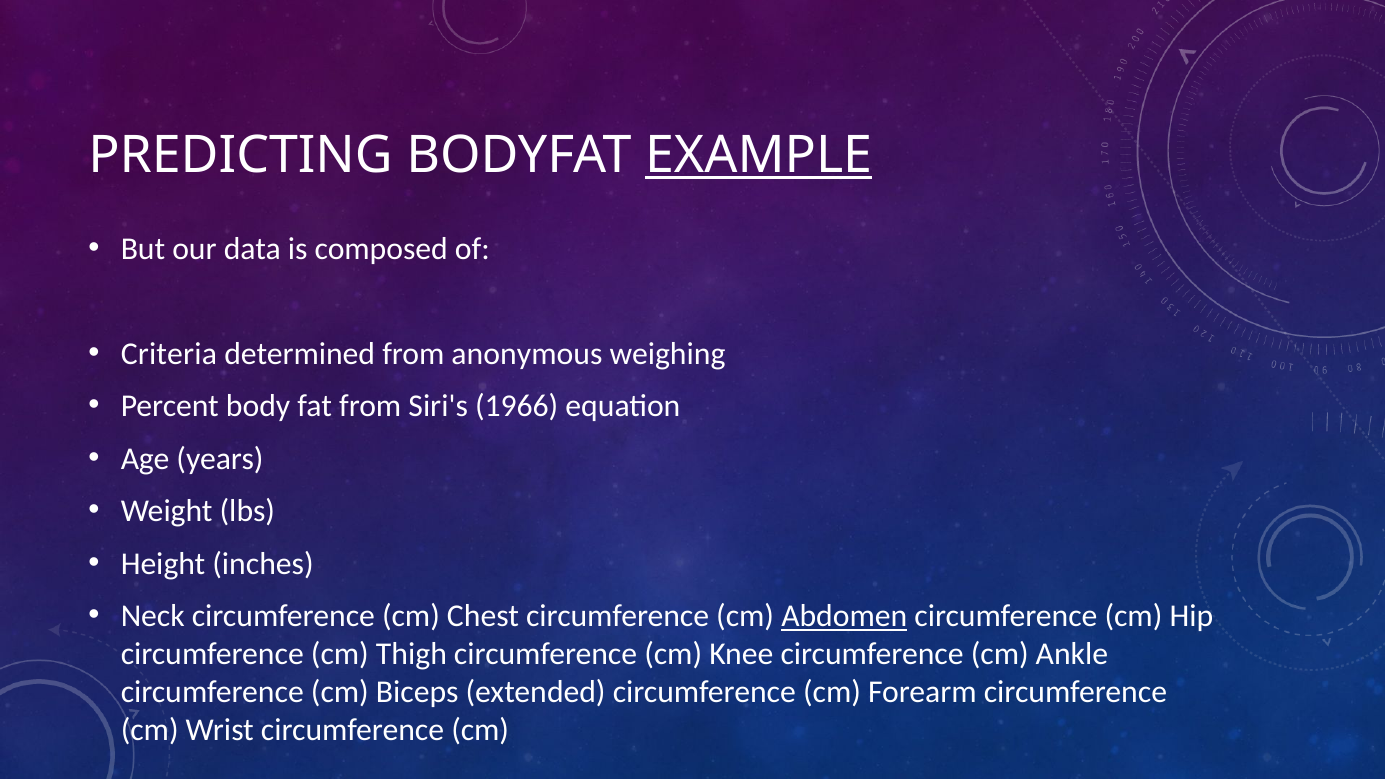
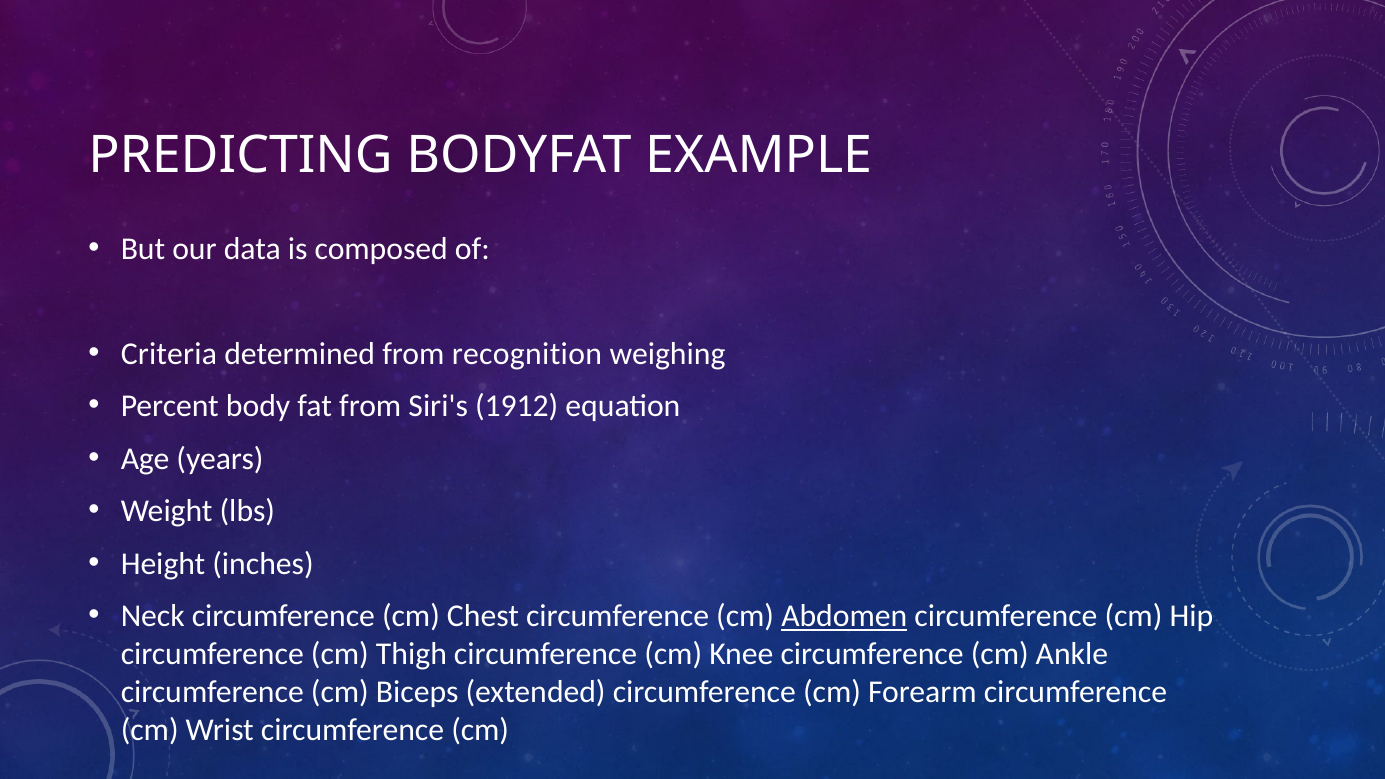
EXAMPLE underline: present -> none
anonymous: anonymous -> recognition
1966: 1966 -> 1912
